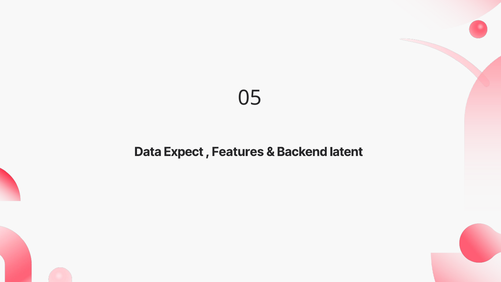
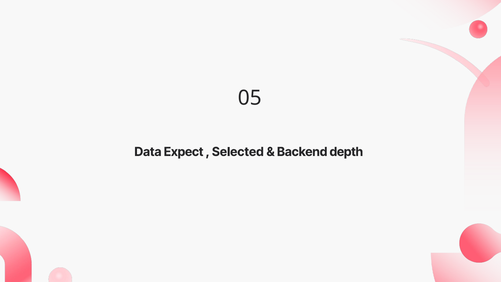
Features: Features -> Selected
latent: latent -> depth
